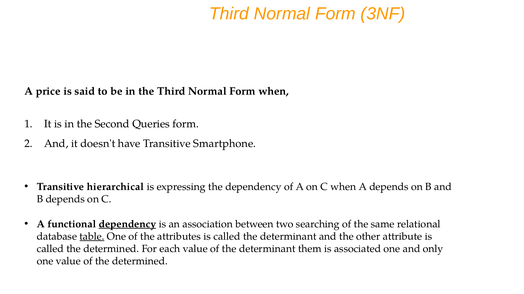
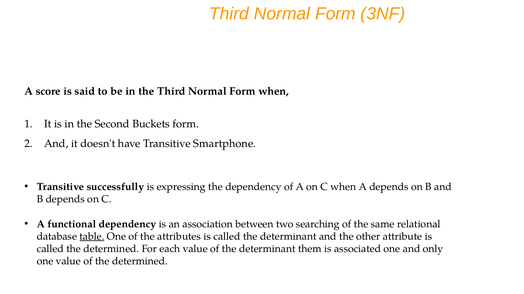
price: price -> score
Queries: Queries -> Buckets
hierarchical: hierarchical -> successfully
dependency at (127, 225) underline: present -> none
